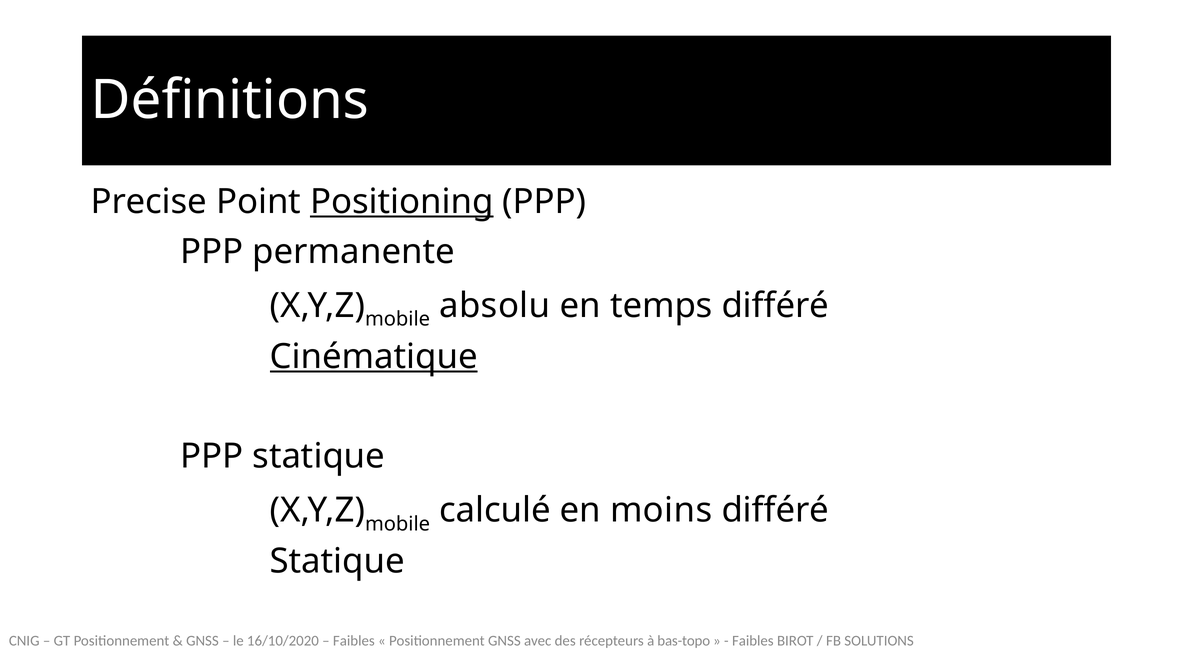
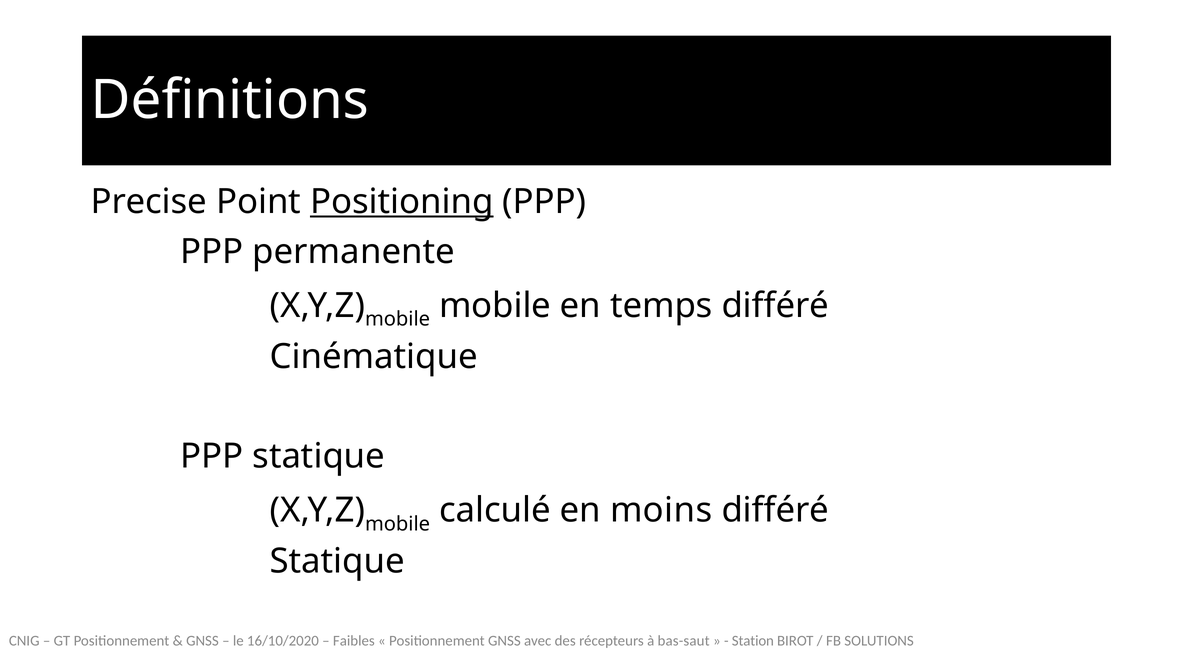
absolu at (495, 306): absolu -> mobile
Cinématique underline: present -> none
bas-topo: bas-topo -> bas-saut
Faibles at (753, 641): Faibles -> Station
